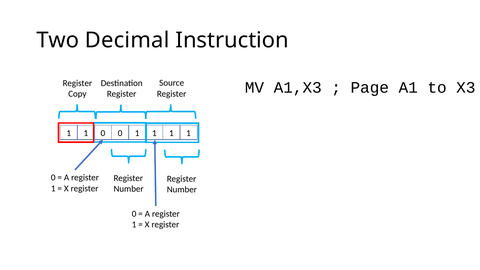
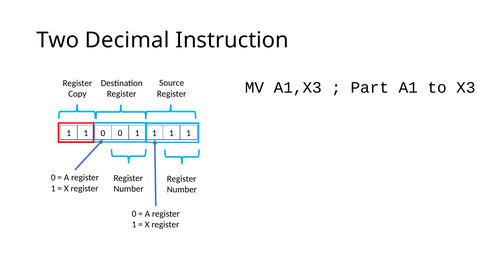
Page: Page -> Part
